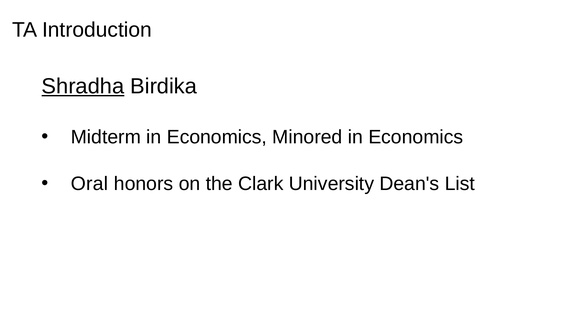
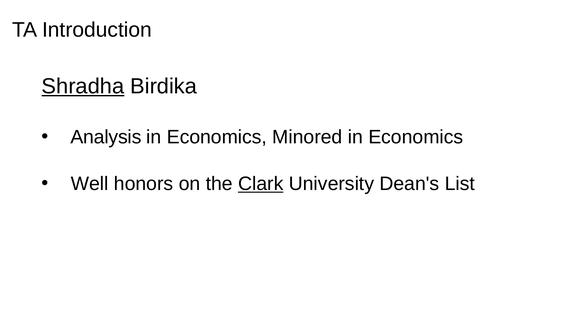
Midterm: Midterm -> Analysis
Oral: Oral -> Well
Clark underline: none -> present
